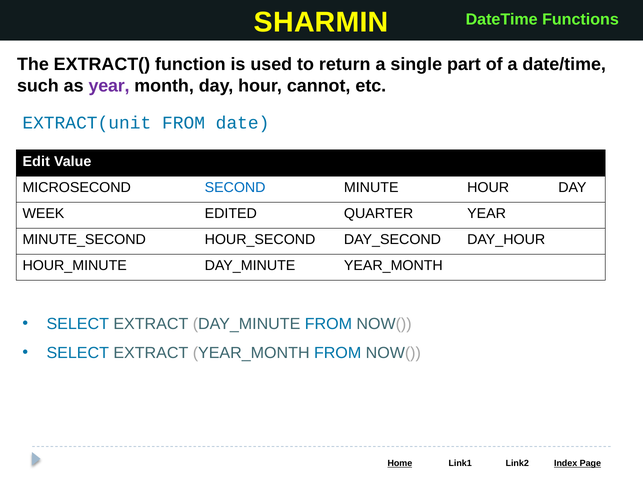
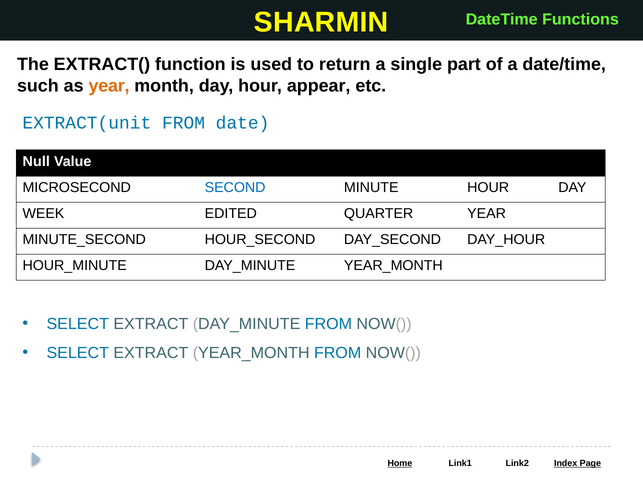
year at (109, 86) colour: purple -> orange
cannot: cannot -> appear
Edit: Edit -> Null
